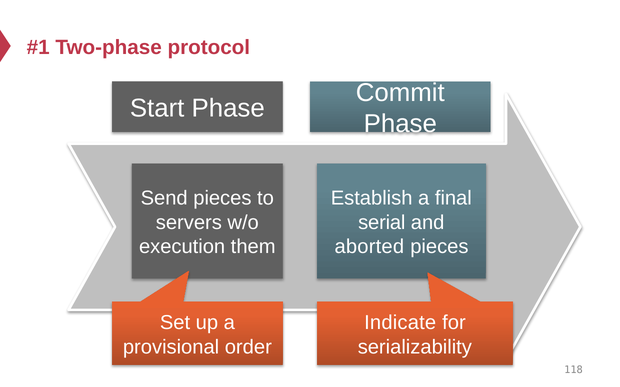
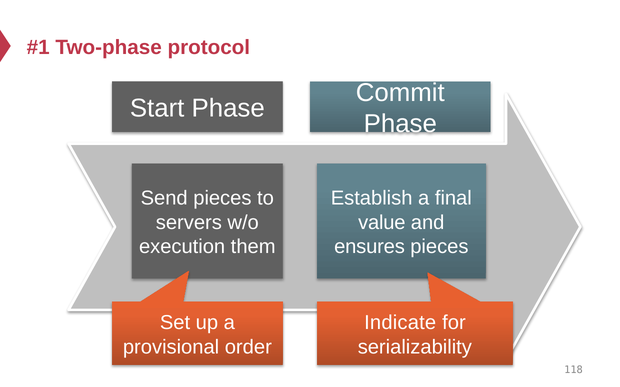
serial: serial -> value
aborted: aborted -> ensures
